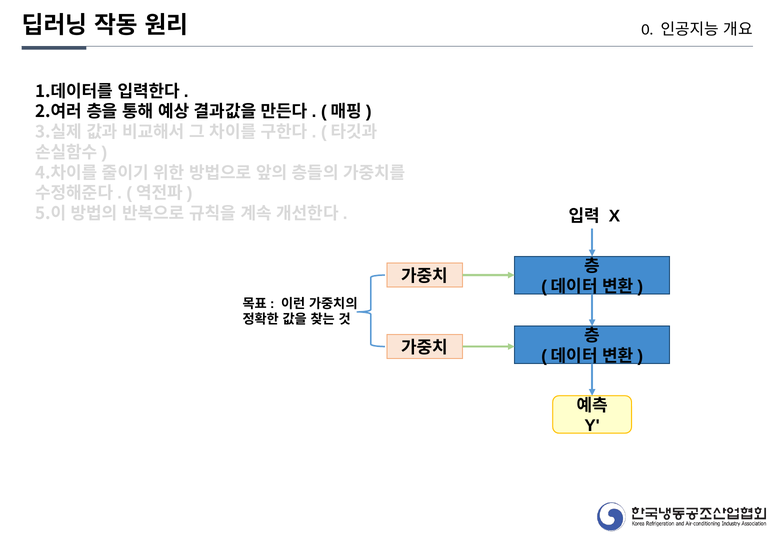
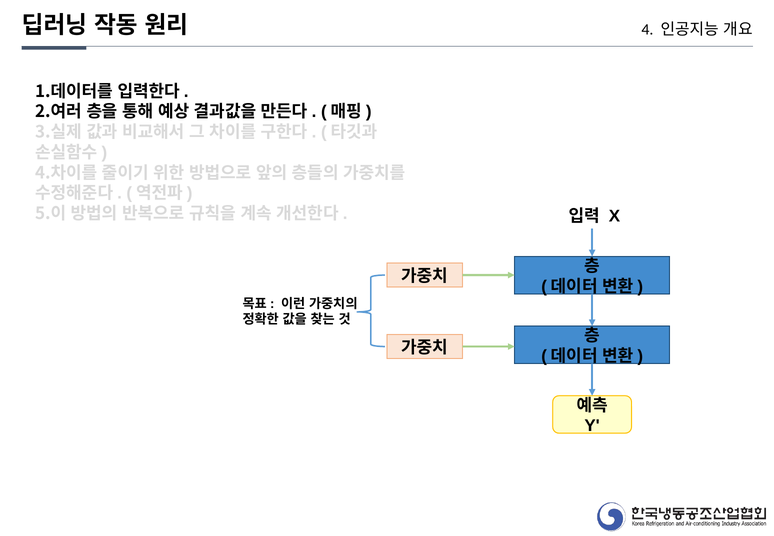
0: 0 -> 4
